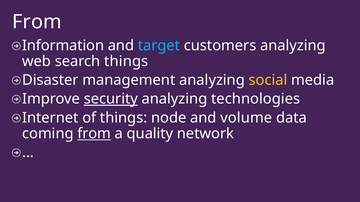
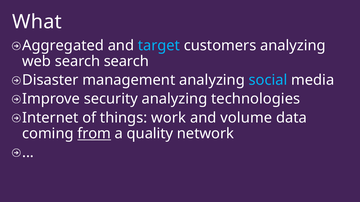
From at (37, 22): From -> What
Information: Information -> Aggregated
search things: things -> search
social colour: yellow -> light blue
security underline: present -> none
node: node -> work
